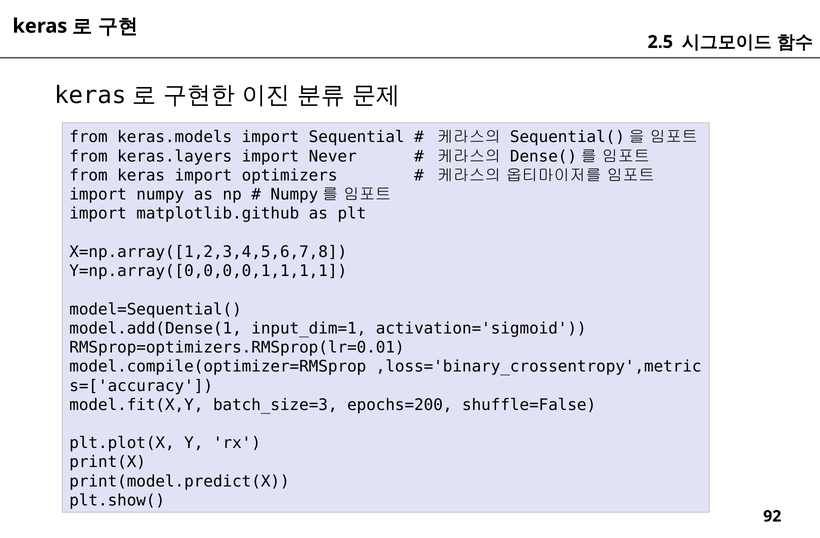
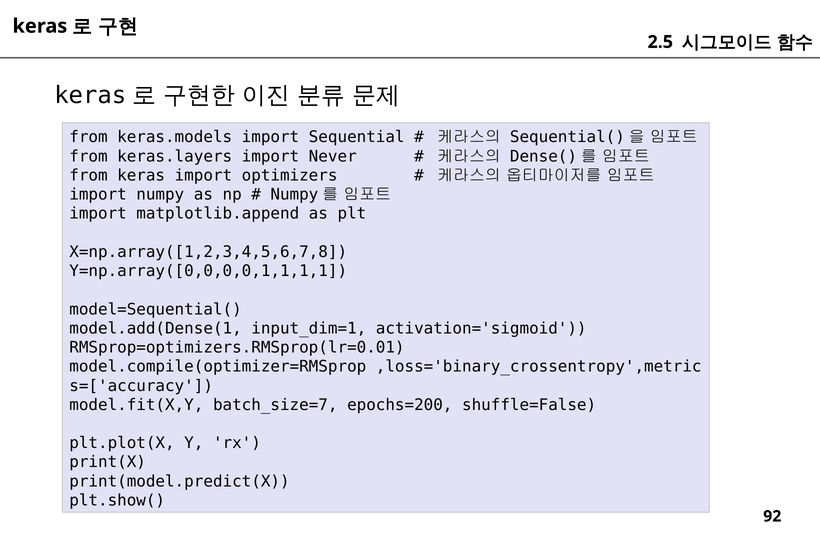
matplotlib.github: matplotlib.github -> matplotlib.append
batch_size=3: batch_size=3 -> batch_size=7
